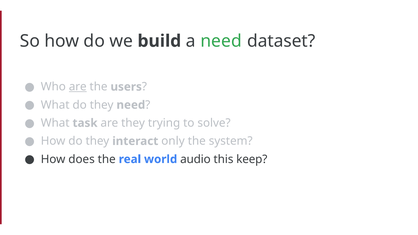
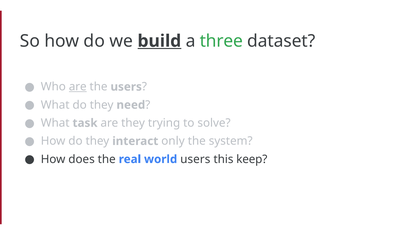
build underline: none -> present
a need: need -> three
world audio: audio -> users
